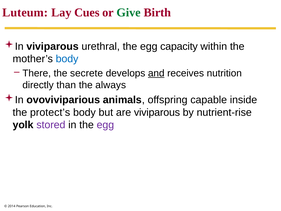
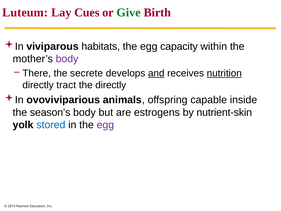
urethral: urethral -> habitats
body at (67, 59) colour: blue -> purple
nutrition underline: none -> present
than: than -> tract
the always: always -> directly
protect’s: protect’s -> season’s
are viviparous: viviparous -> estrogens
nutrient-rise: nutrient-rise -> nutrient-skin
stored colour: purple -> blue
